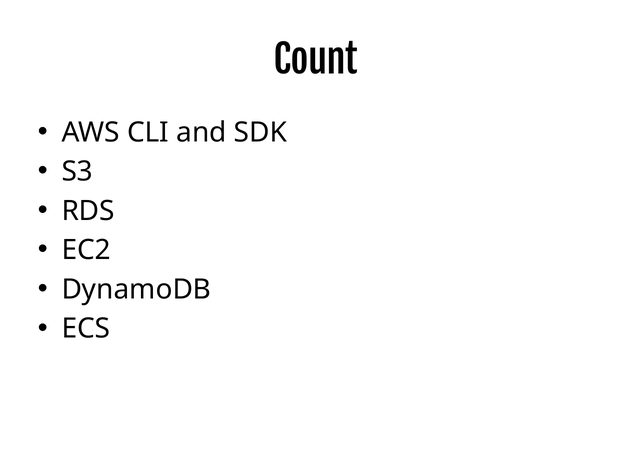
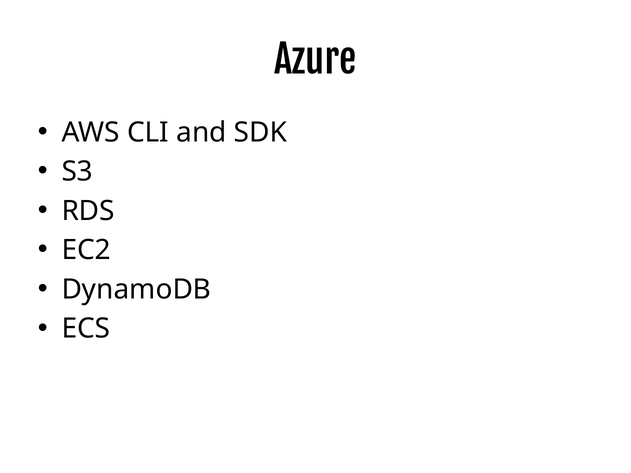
Count: Count -> Azure
